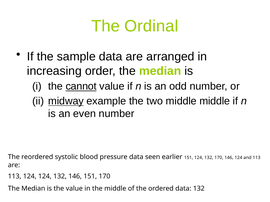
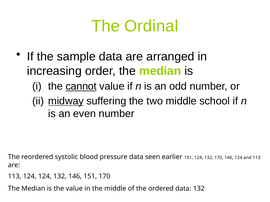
example: example -> suffering
middle middle: middle -> school
